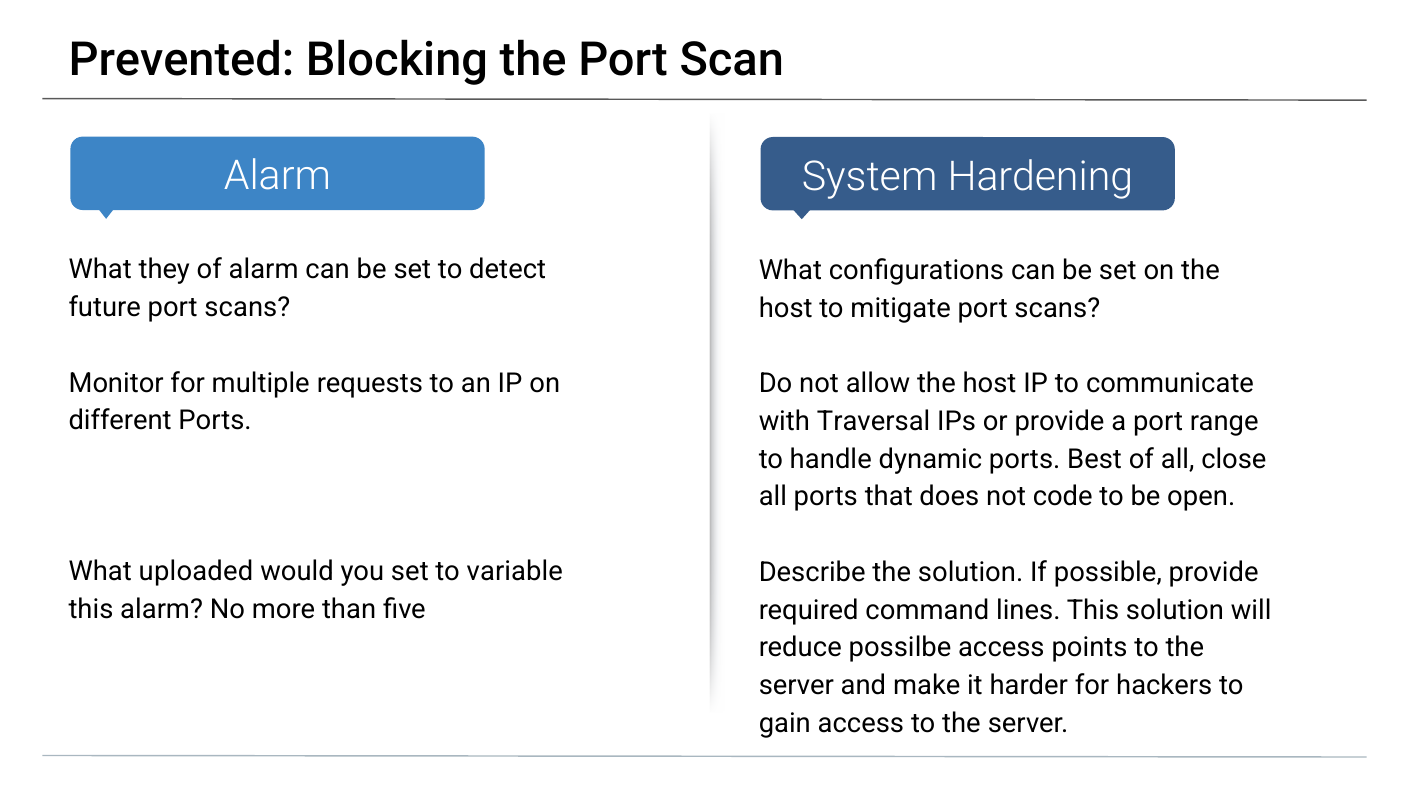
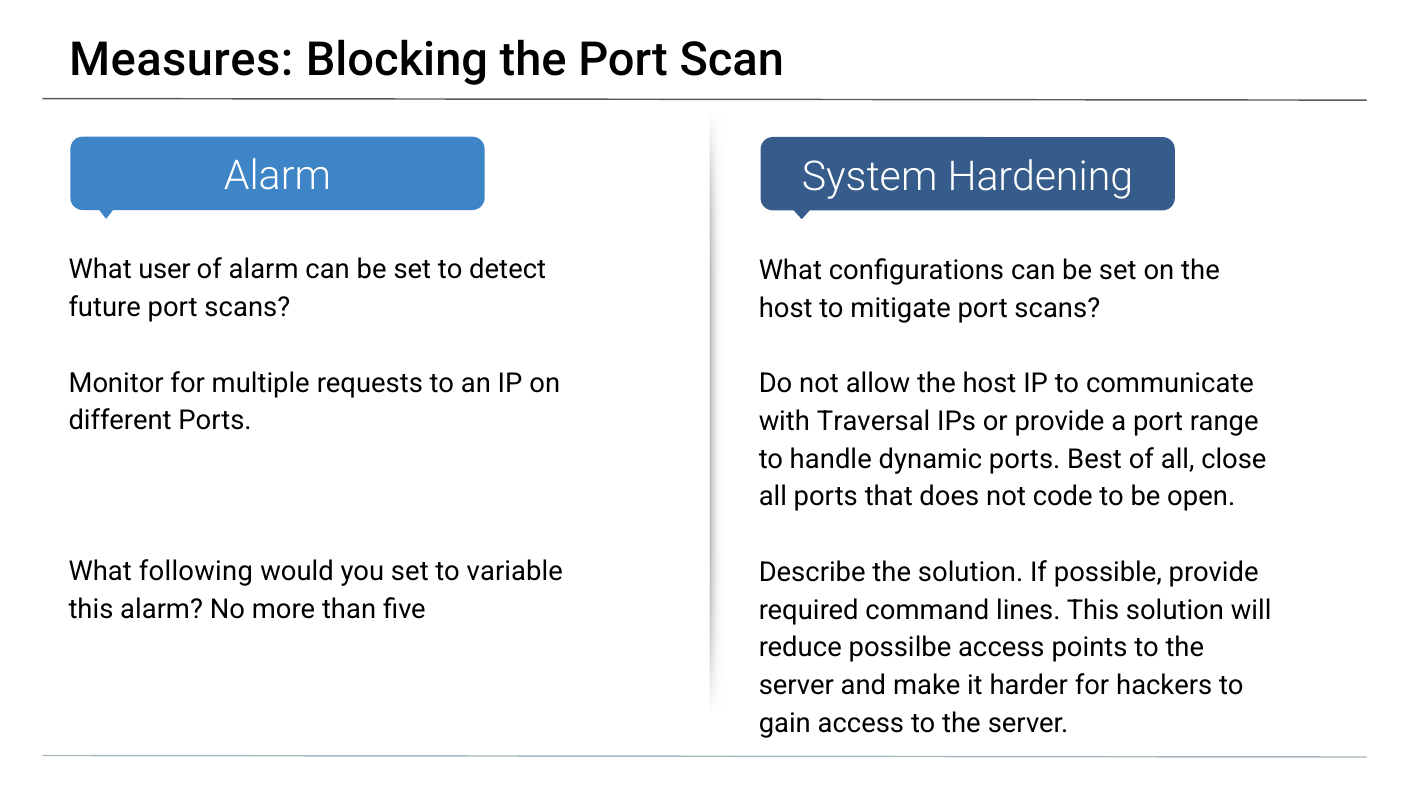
Prevented: Prevented -> Measures
they: they -> user
uploaded: uploaded -> following
